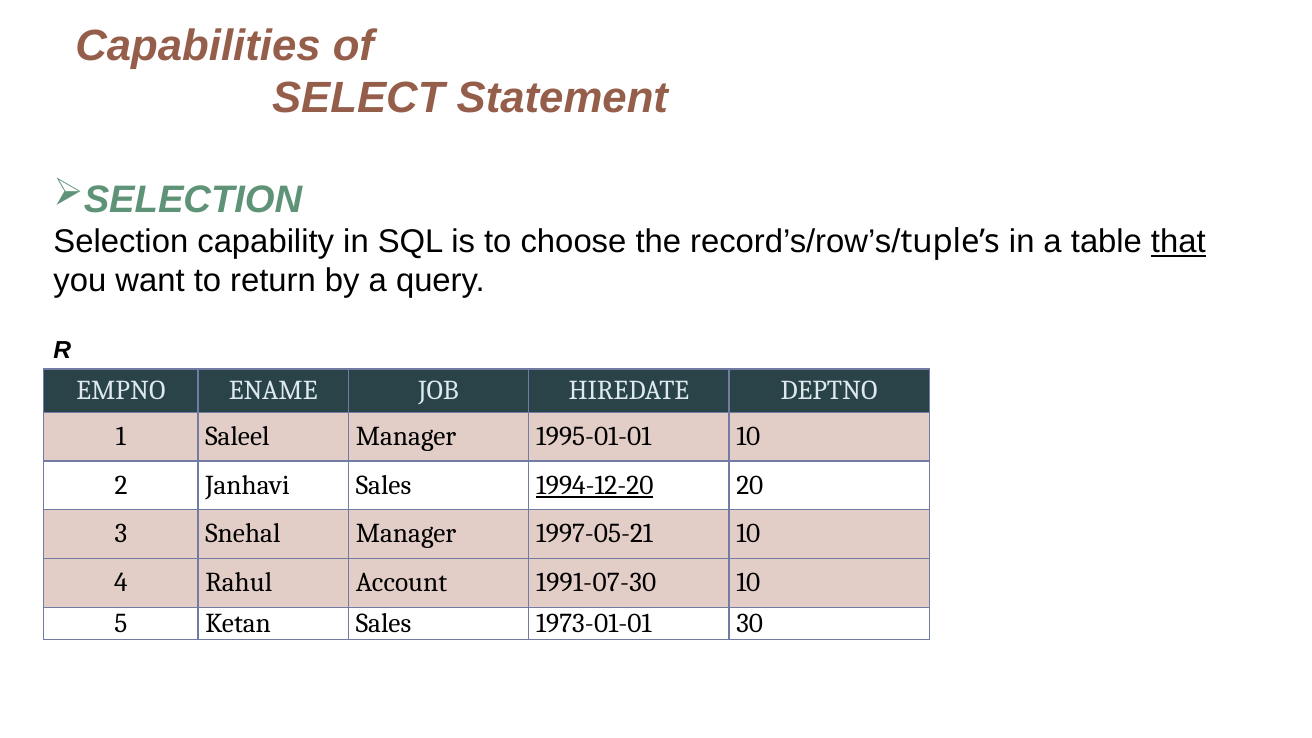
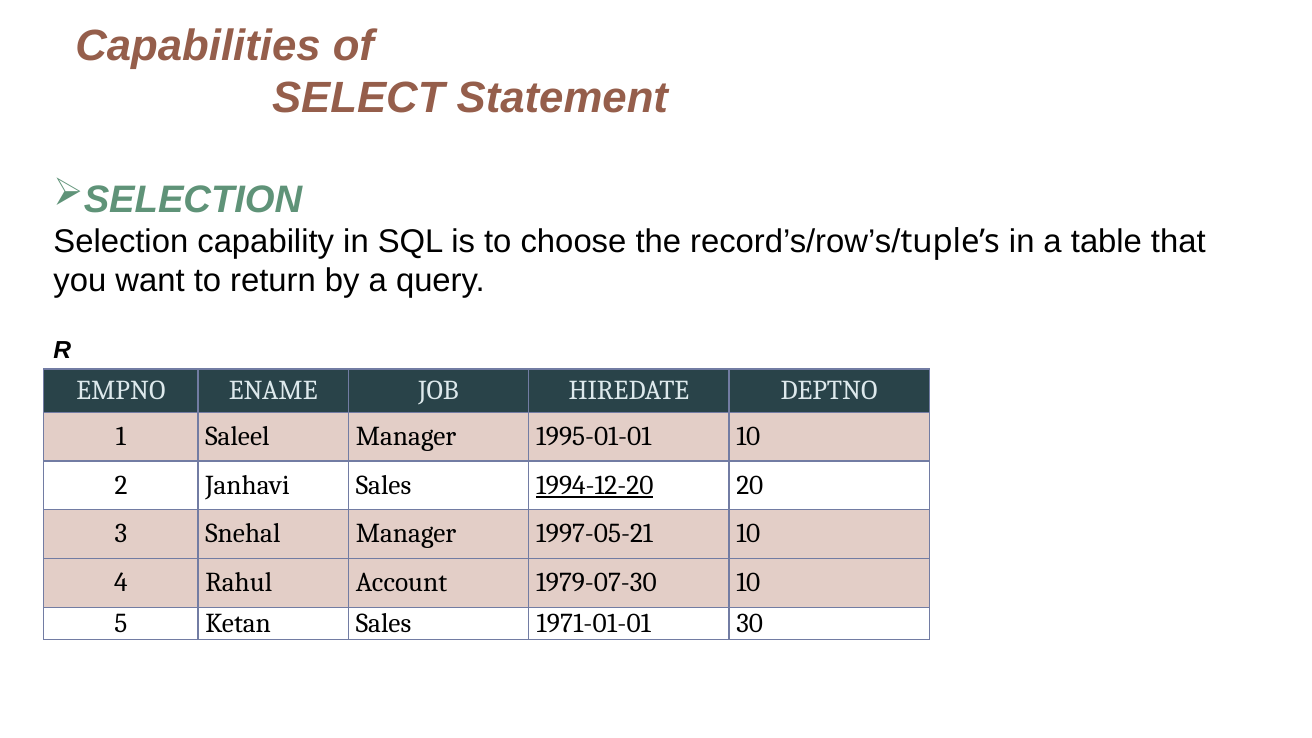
that underline: present -> none
1991-07-30: 1991-07-30 -> 1979-07-30
1973-01-01: 1973-01-01 -> 1971-01-01
